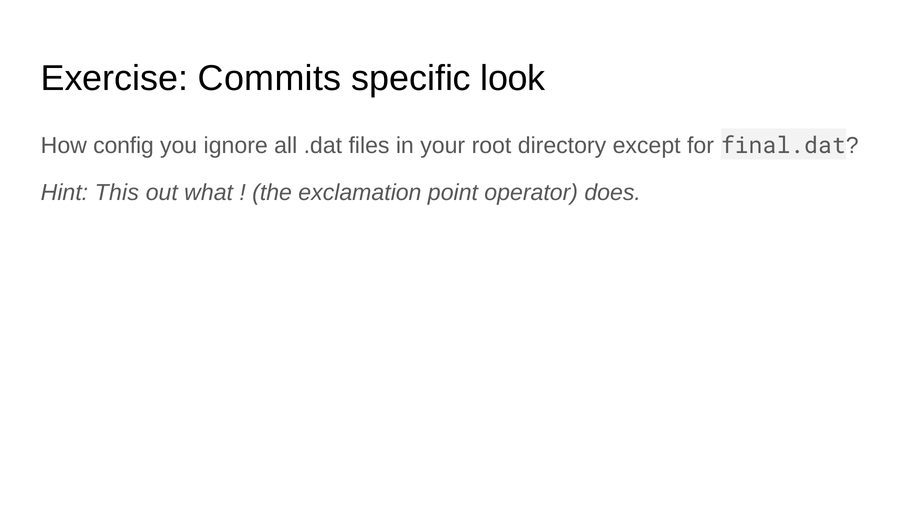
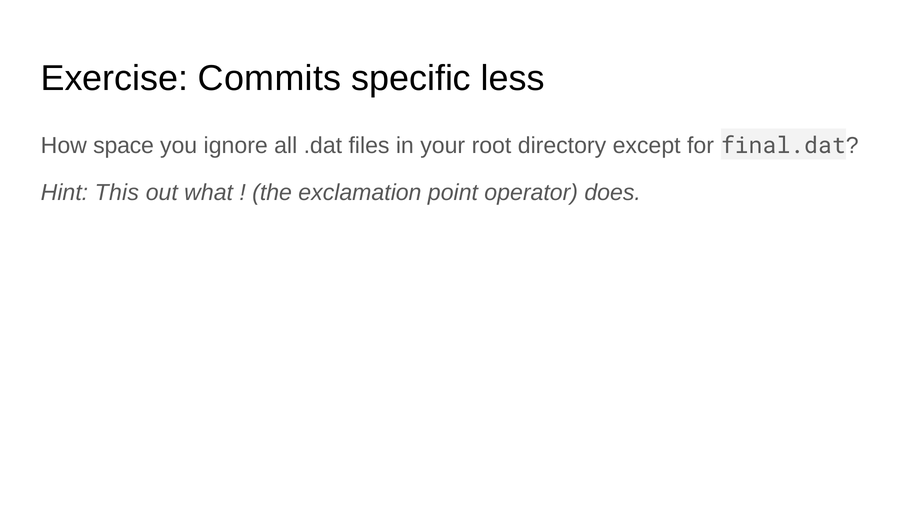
look: look -> less
config: config -> space
